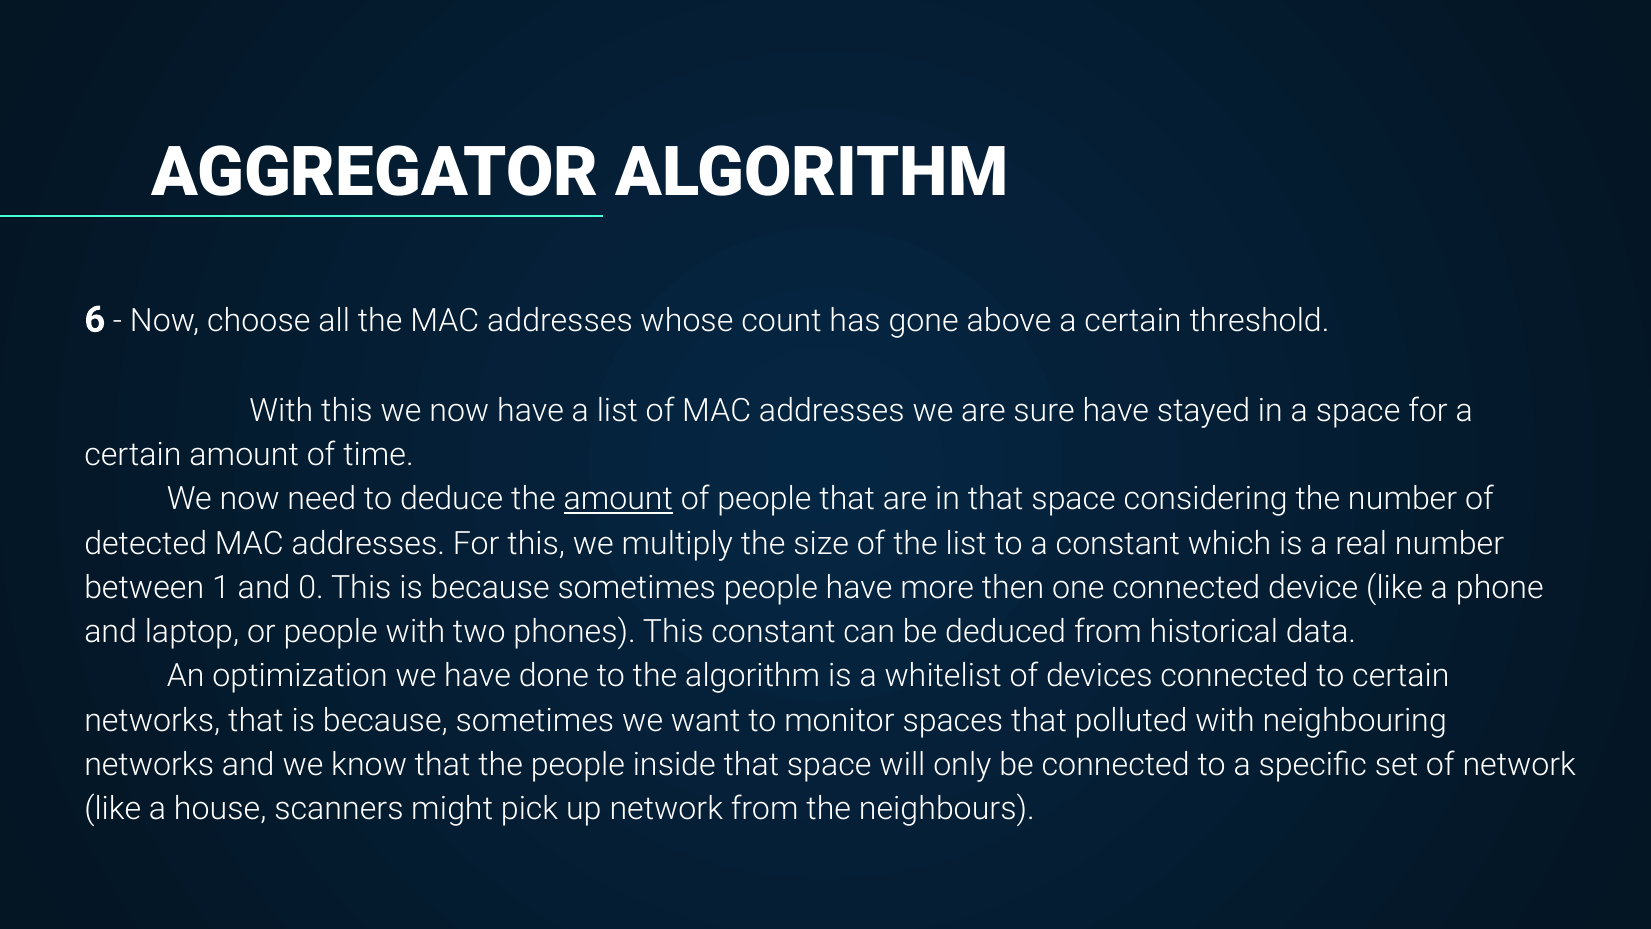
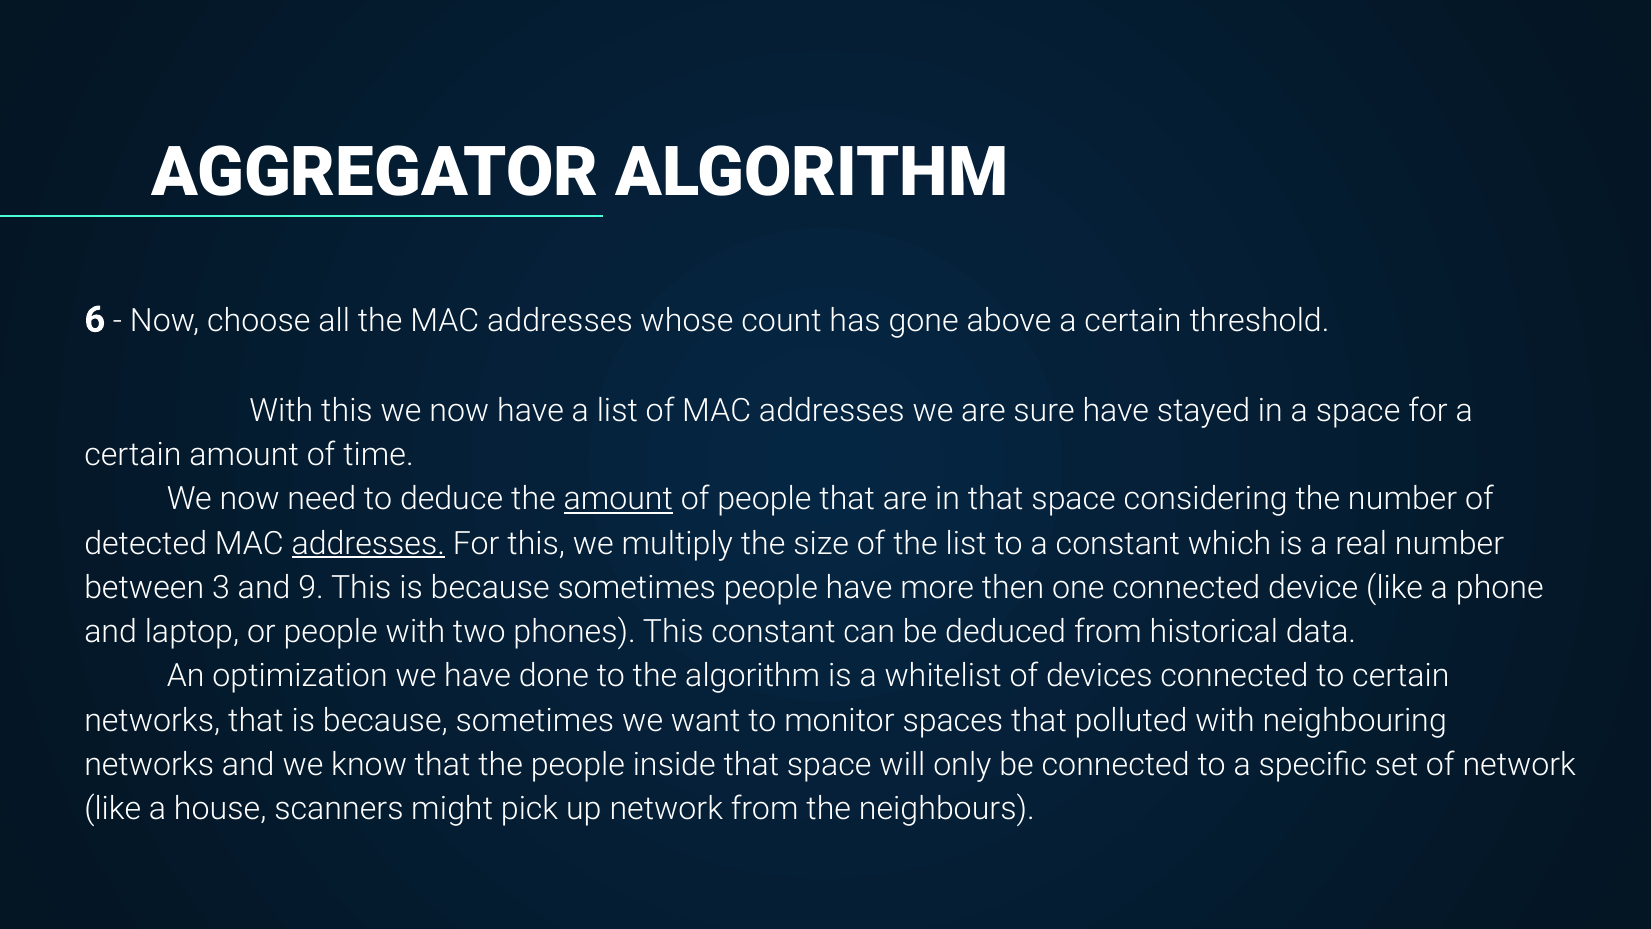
addresses at (368, 543) underline: none -> present
1: 1 -> 3
0: 0 -> 9
